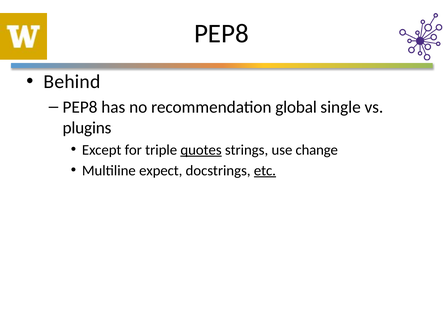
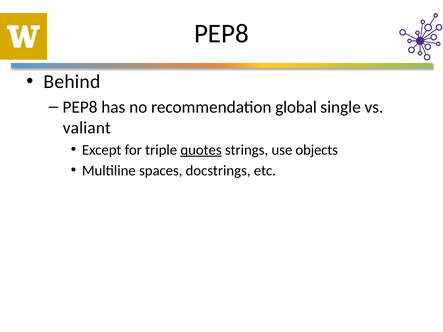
plugins: plugins -> valiant
change: change -> objects
expect: expect -> spaces
etc underline: present -> none
